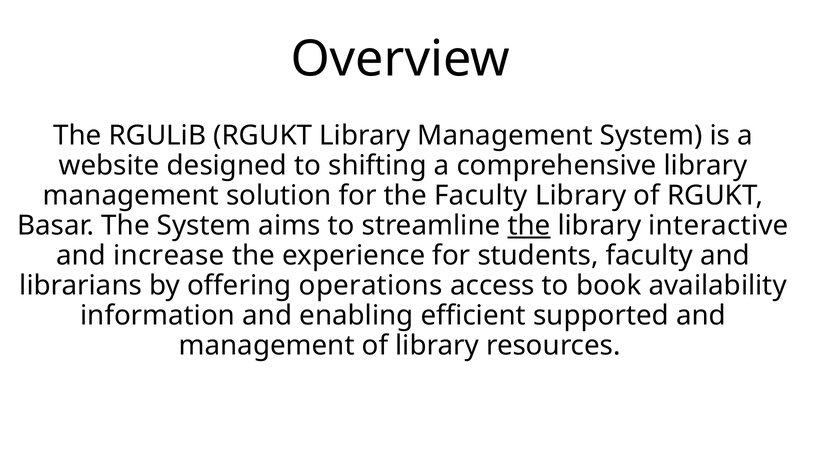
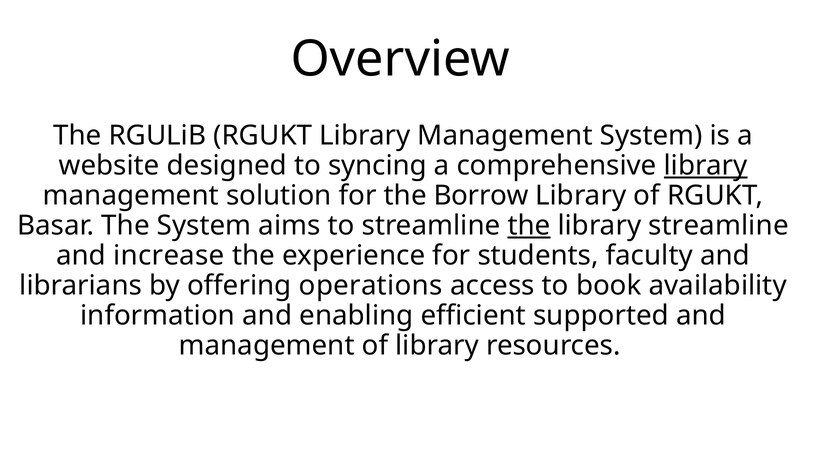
shifting: shifting -> syncing
library at (706, 166) underline: none -> present
the Faculty: Faculty -> Borrow
library interactive: interactive -> streamline
